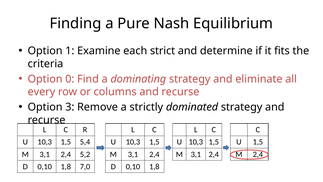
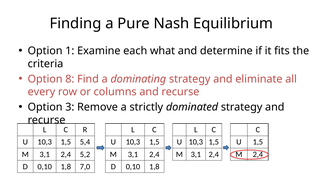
strict: strict -> what
0: 0 -> 8
